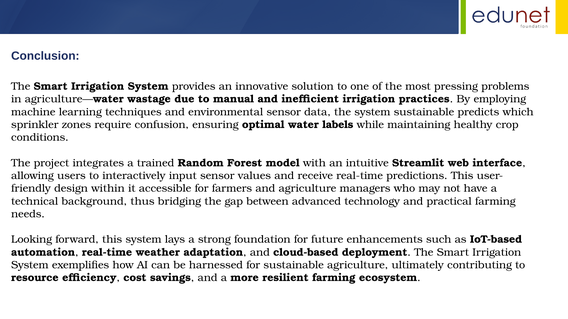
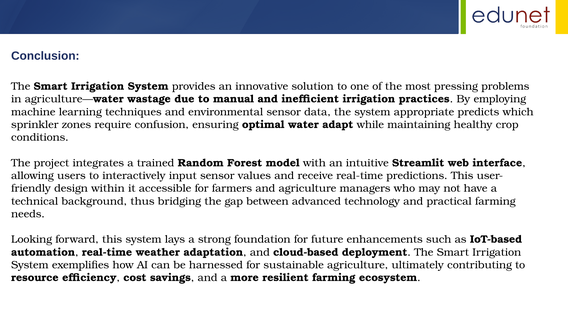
system sustainable: sustainable -> appropriate
labels: labels -> adapt
